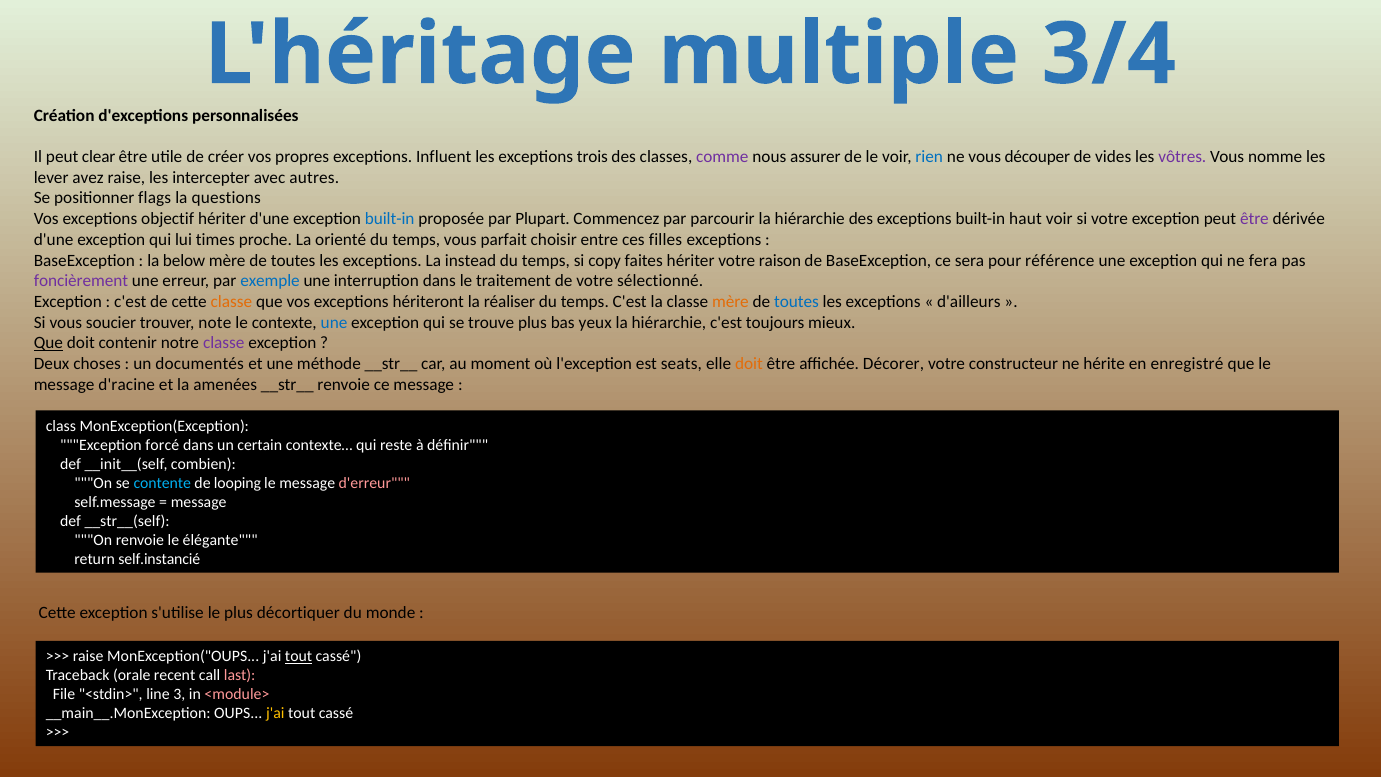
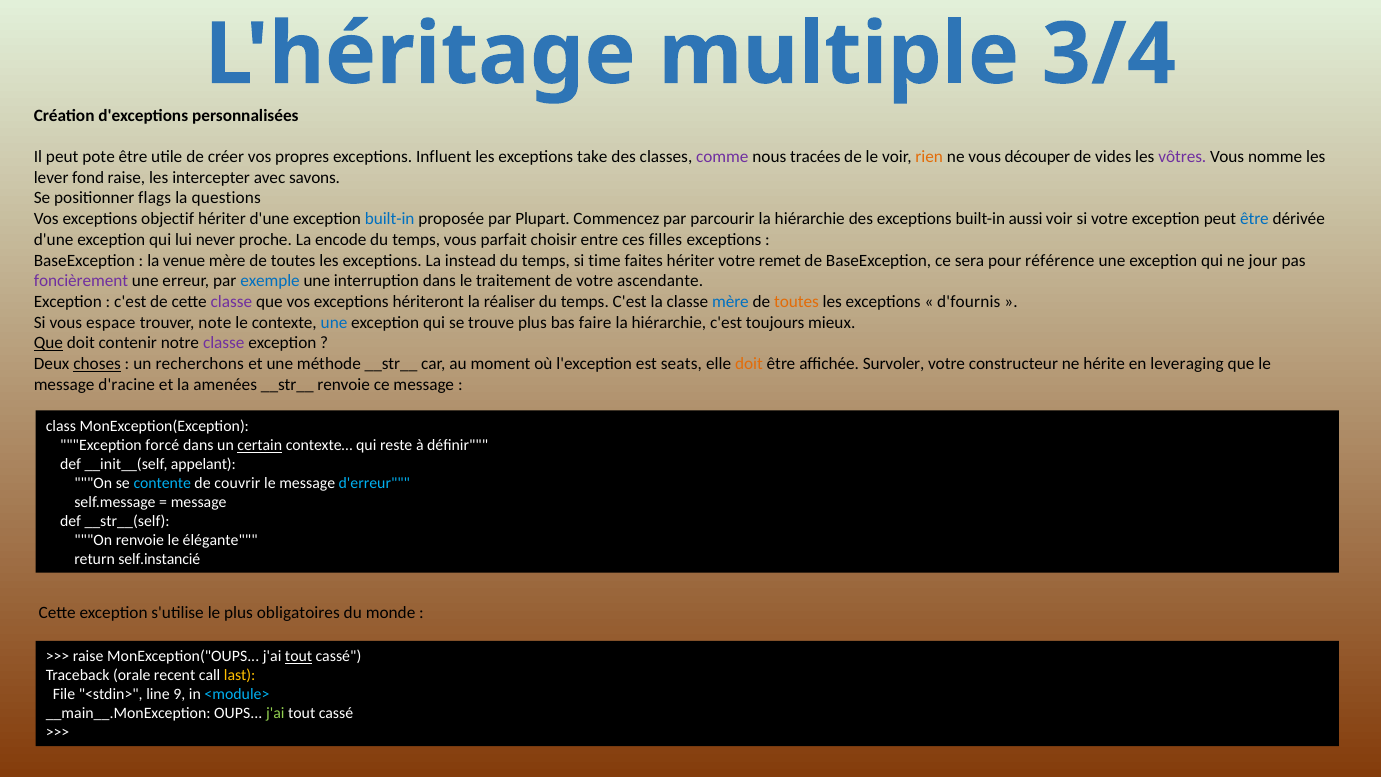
clear: clear -> pote
trois: trois -> take
assurer: assurer -> tracées
rien colour: blue -> orange
avez: avez -> fond
autres: autres -> savons
haut: haut -> aussi
être at (1254, 219) colour: purple -> blue
times: times -> never
orienté: orienté -> encode
below: below -> venue
copy: copy -> time
raison: raison -> remet
fera: fera -> jour
sélectionné: sélectionné -> ascendante
classe at (231, 302) colour: orange -> purple
mère at (730, 302) colour: orange -> blue
toutes at (796, 302) colour: blue -> orange
d'ailleurs: d'ailleurs -> d'fournis
soucier: soucier -> espace
yeux: yeux -> faire
choses underline: none -> present
documentés: documentés -> recherchons
Décorer: Décorer -> Survoler
enregistré: enregistré -> leveraging
certain underline: none -> present
combien: combien -> appelant
looping: looping -> couvrir
d'erreur colour: pink -> light blue
décortiquer: décortiquer -> obligatoires
last colour: pink -> yellow
3: 3 -> 9
<module> colour: pink -> light blue
j'ai at (275, 713) colour: yellow -> light green
